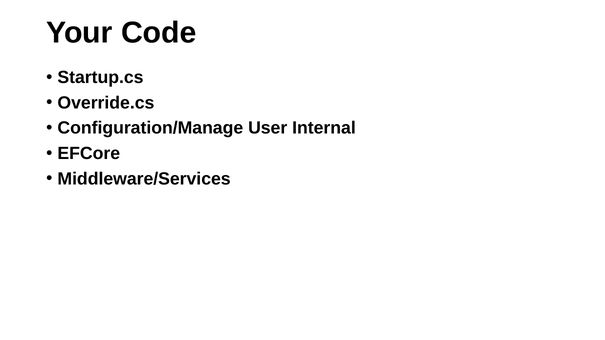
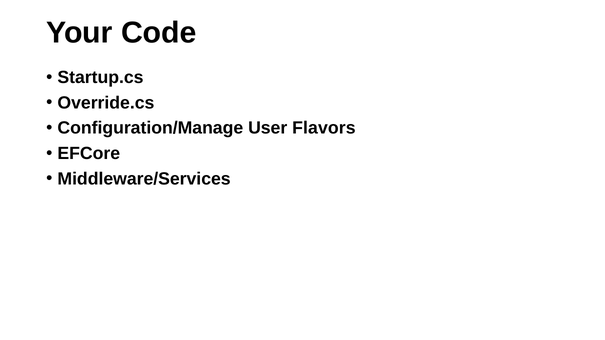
Internal: Internal -> Flavors
